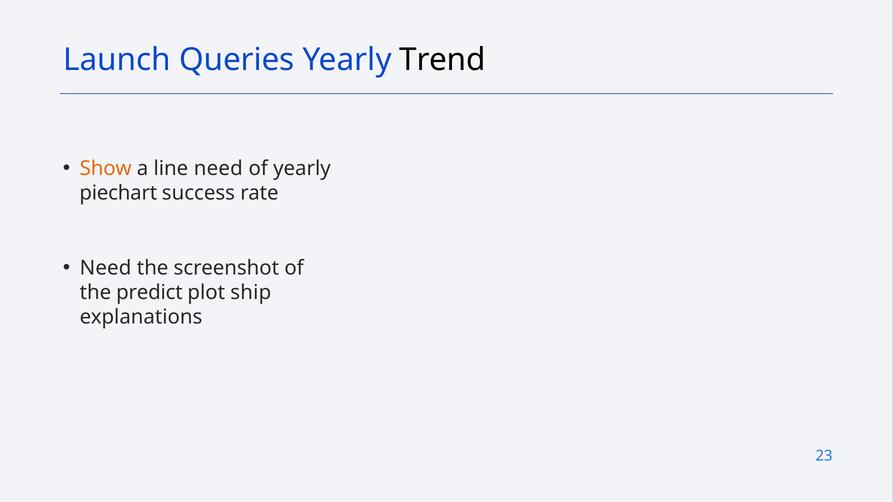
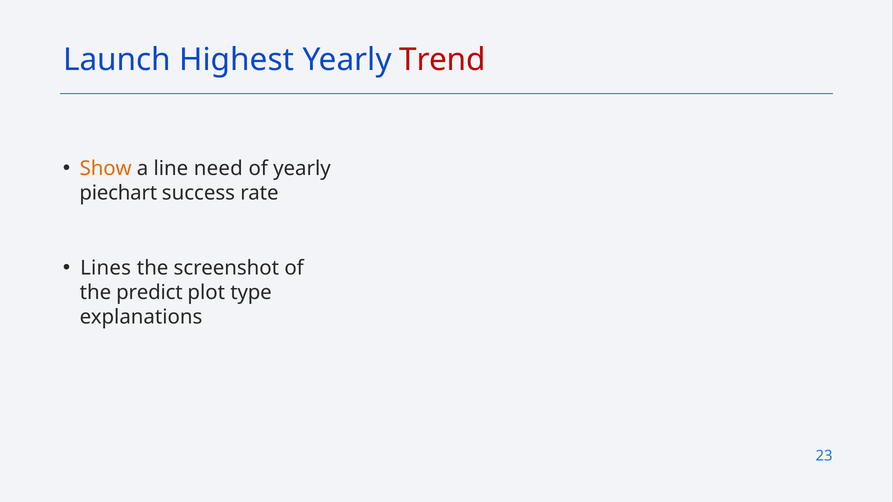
Queries: Queries -> Highest
Trend colour: black -> red
Need at (106, 268): Need -> Lines
ship: ship -> type
